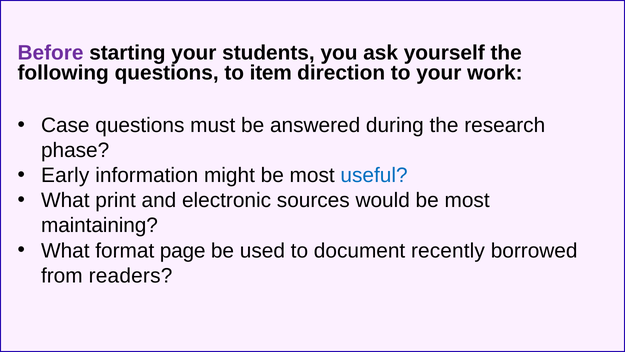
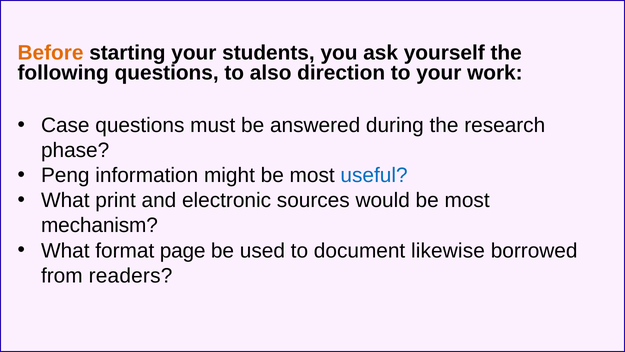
Before colour: purple -> orange
item: item -> also
Early: Early -> Peng
maintaining: maintaining -> mechanism
recently: recently -> likewise
